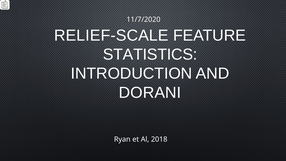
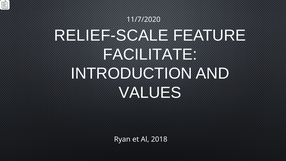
STATISTICS: STATISTICS -> FACILITATE
DORANI: DORANI -> VALUES
